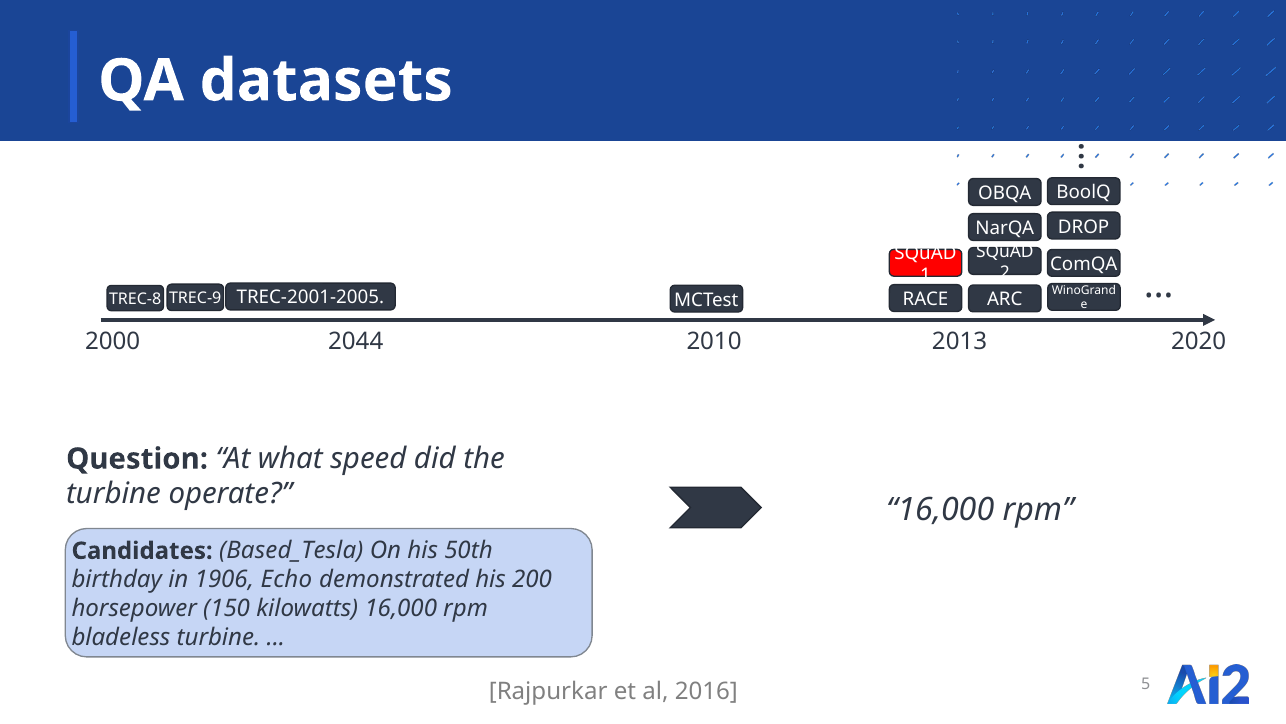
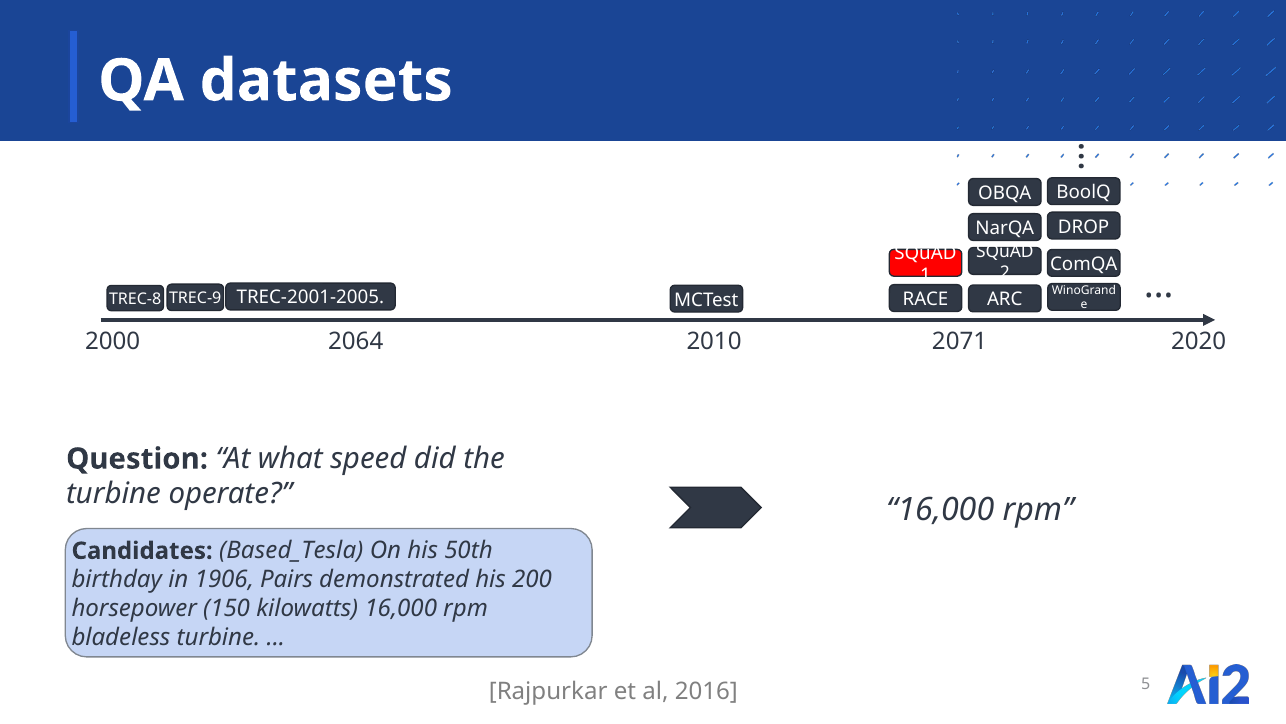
2044: 2044 -> 2064
2013: 2013 -> 2071
Echo: Echo -> Pairs
